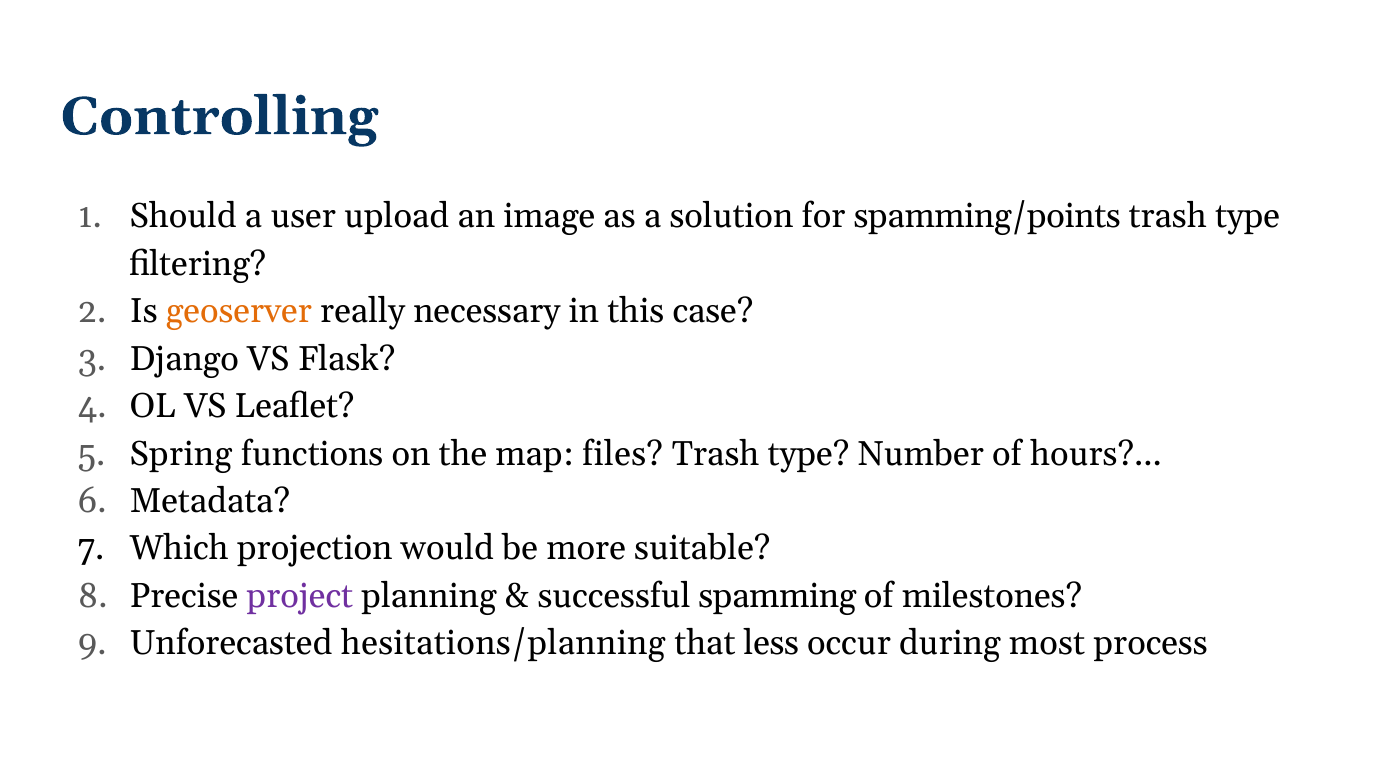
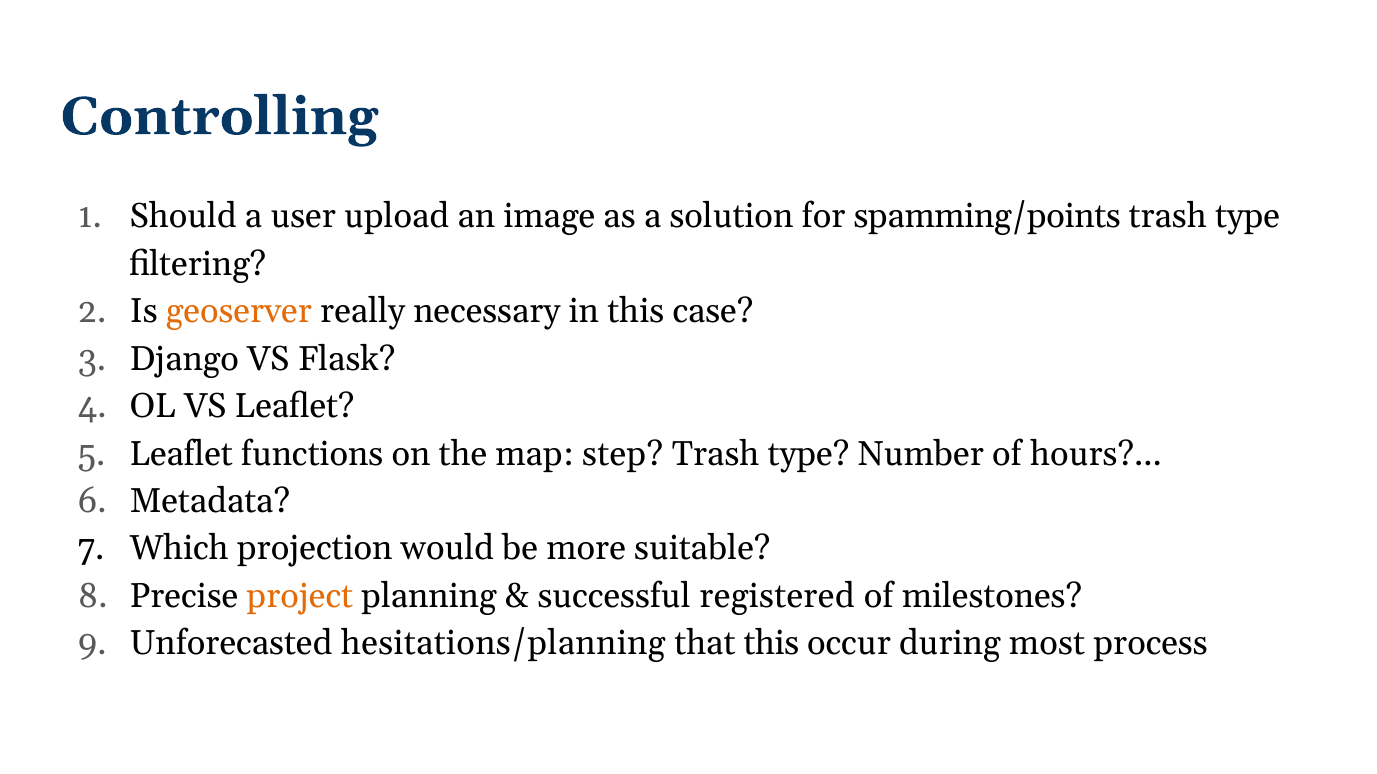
Spring at (181, 454): Spring -> Leaflet
files: files -> step
project colour: purple -> orange
spamming: spamming -> registered
that less: less -> this
